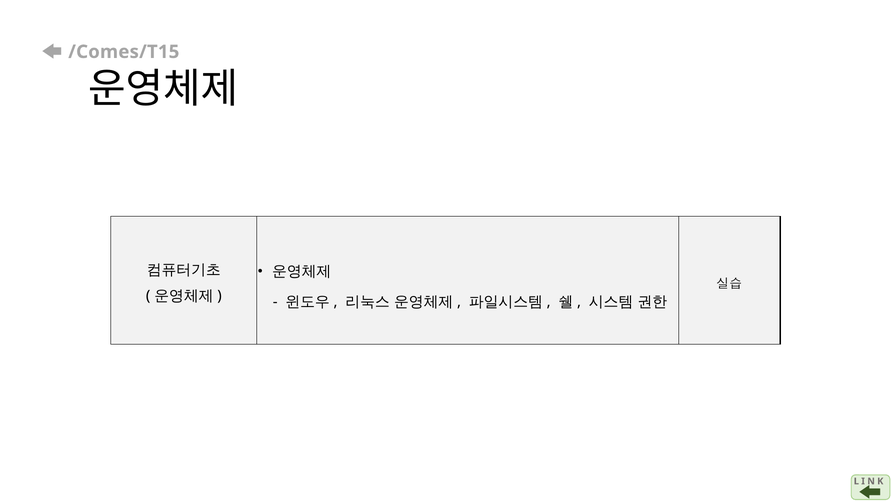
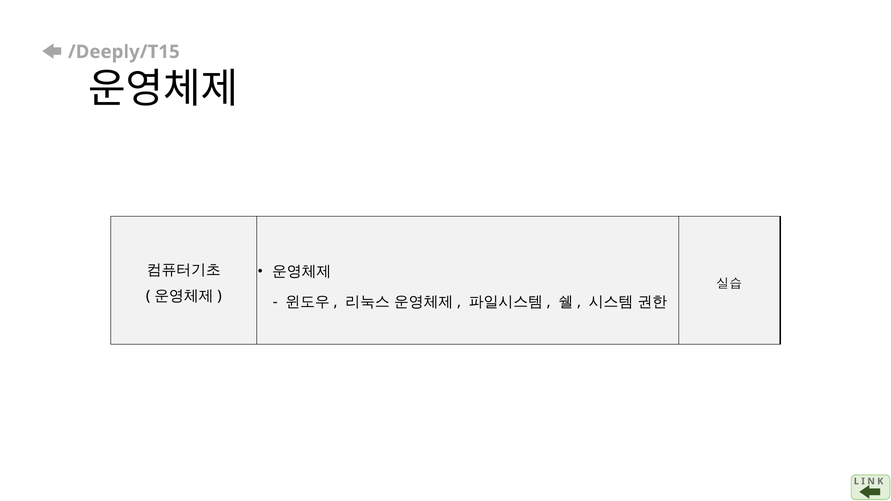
/Comes/T15: /Comes/T15 -> /Deeply/T15
